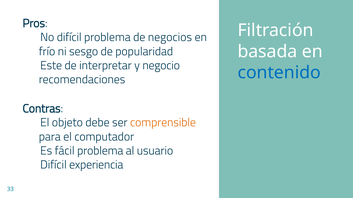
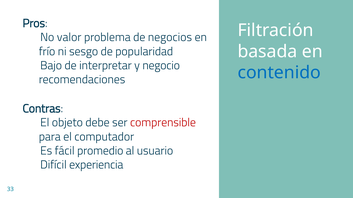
No difícil: difícil -> valor
Este: Este -> Bajo
comprensible colour: orange -> red
fácil problema: problema -> promedio
